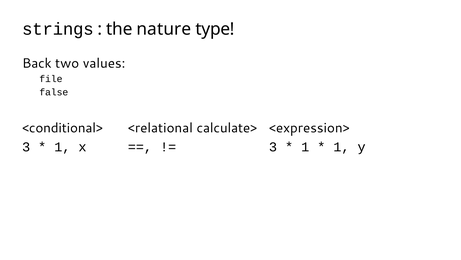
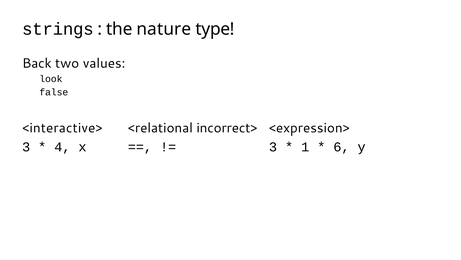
file: file -> look
<conditional>: <conditional> -> <interactive>
calculate>: calculate> -> incorrect>
1 at (62, 147): 1 -> 4
1 at (341, 147): 1 -> 6
